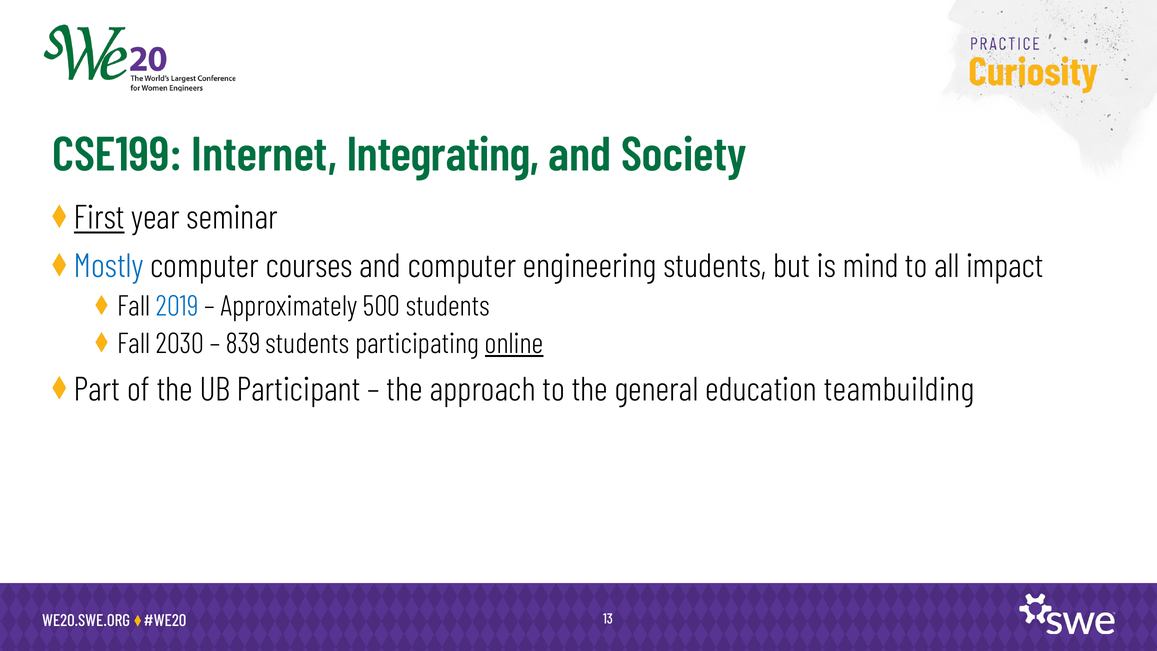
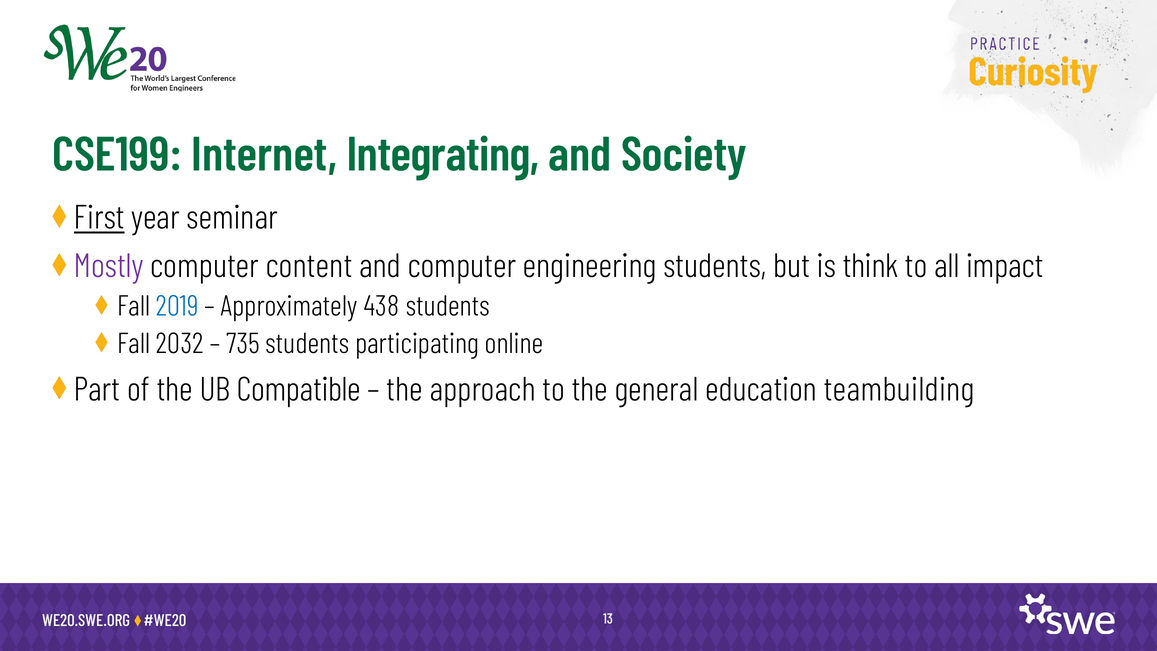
Mostly colour: blue -> purple
courses: courses -> content
mind: mind -> think
500: 500 -> 438
2030: 2030 -> 2032
839: 839 -> 735
online underline: present -> none
Participant: Participant -> Compatible
